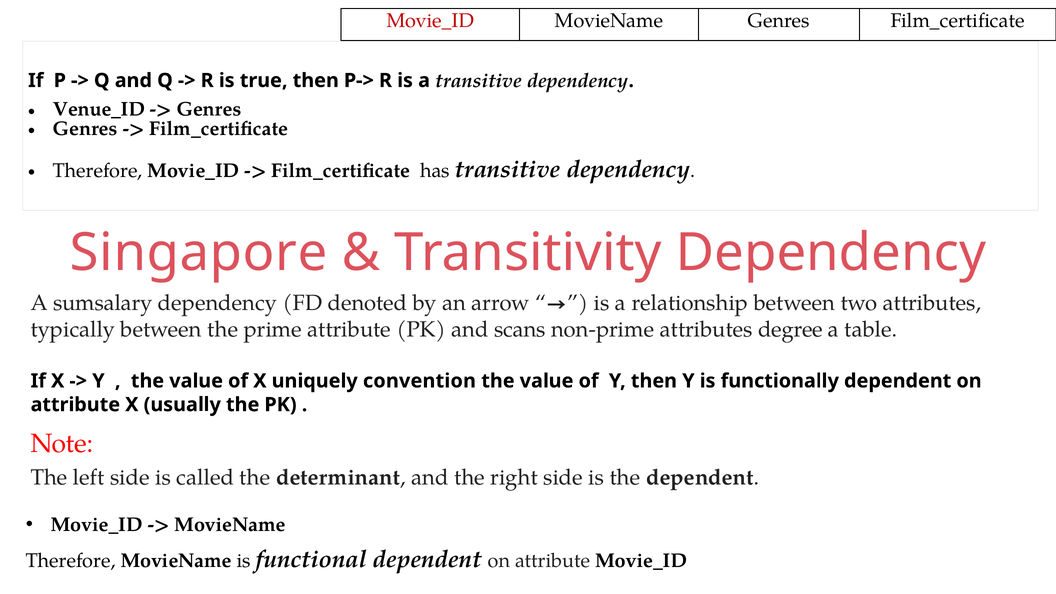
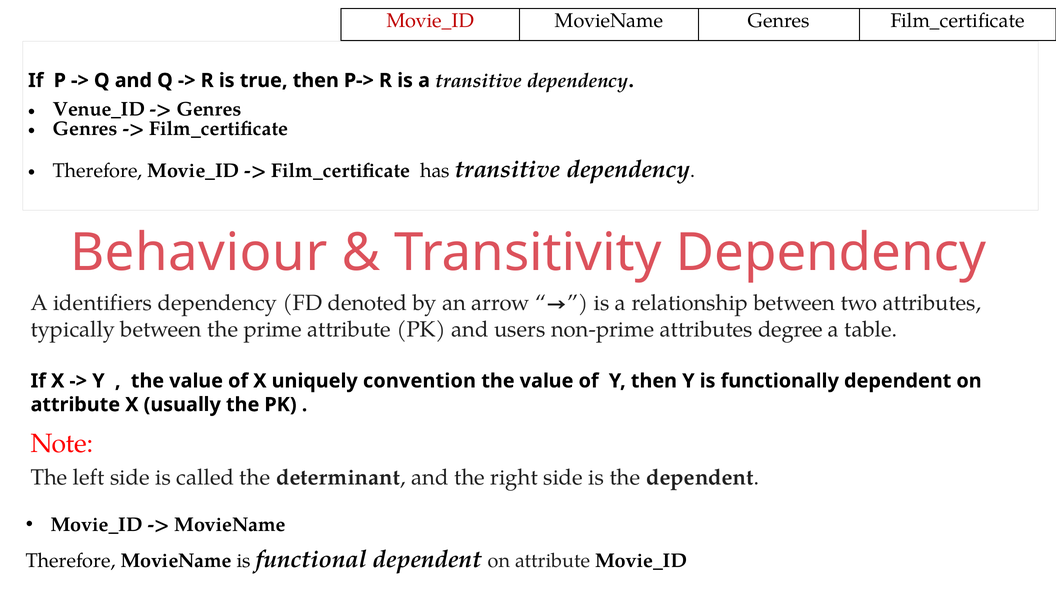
Singapore: Singapore -> Behaviour
sumsalary: sumsalary -> identifiers
scans: scans -> users
